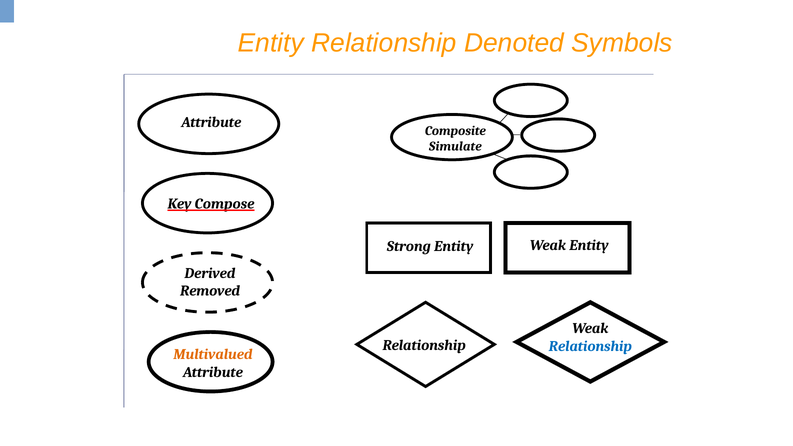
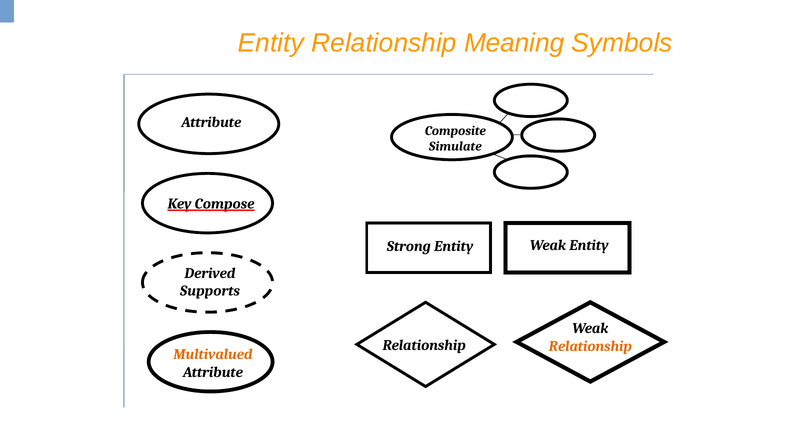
Denoted: Denoted -> Meaning
Removed: Removed -> Supports
Relationship at (590, 346) colour: blue -> orange
